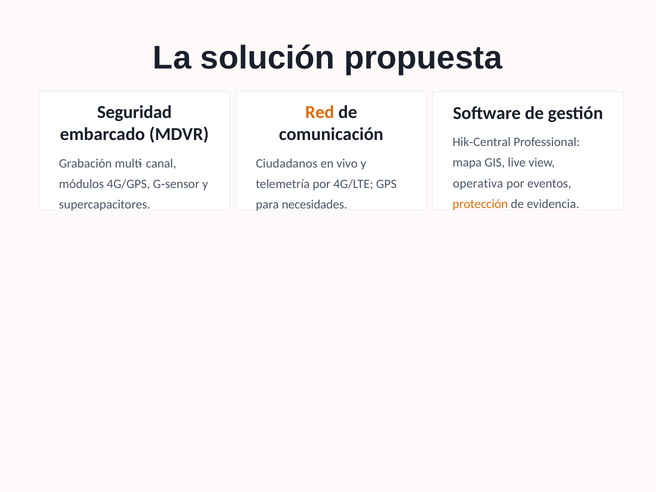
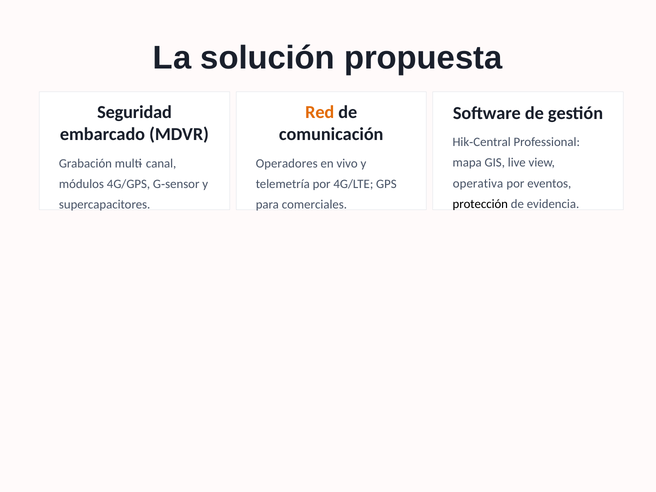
Ciudadanos: Ciudadanos -> Operadores
protección colour: orange -> black
necesidades: necesidades -> comerciales
